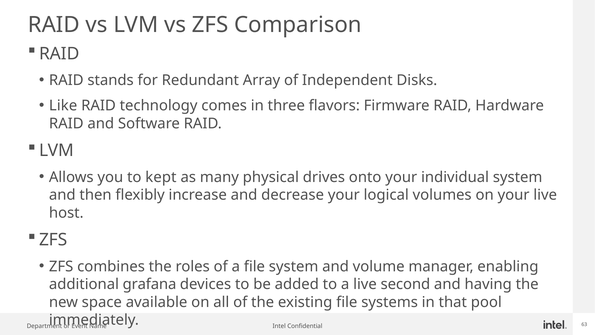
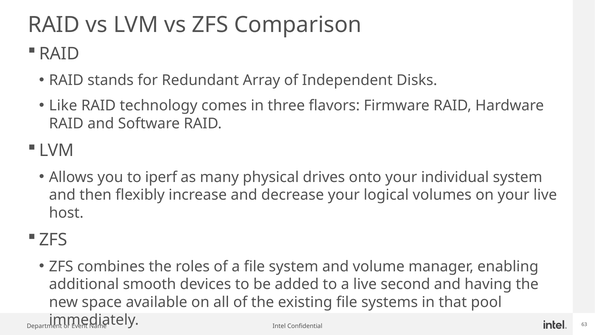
kept: kept -> iperf
grafana: grafana -> smooth
